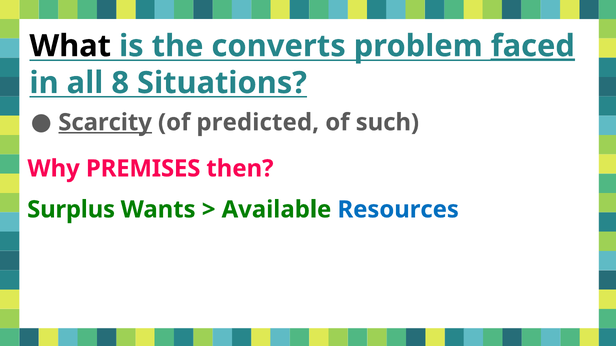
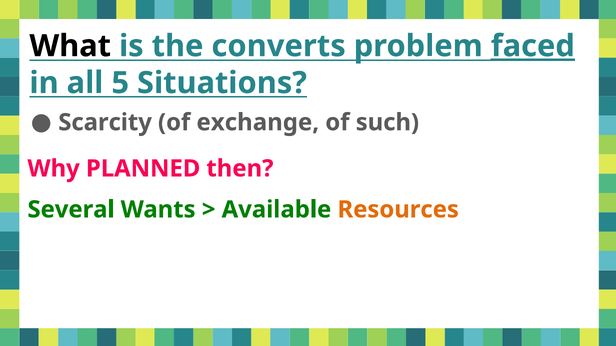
8: 8 -> 5
Scarcity underline: present -> none
predicted: predicted -> exchange
PREMISES: PREMISES -> PLANNED
Surplus: Surplus -> Several
Resources colour: blue -> orange
